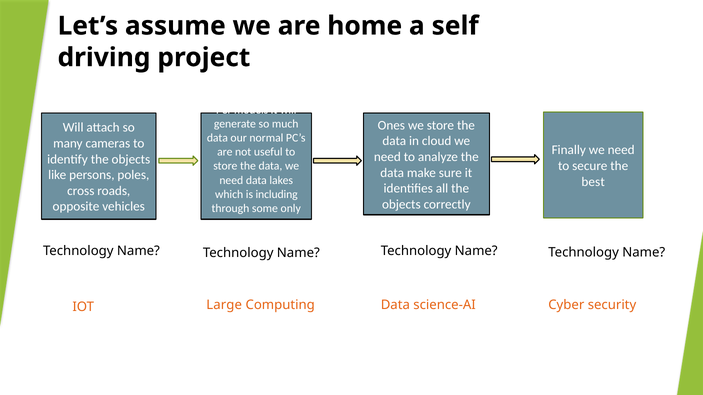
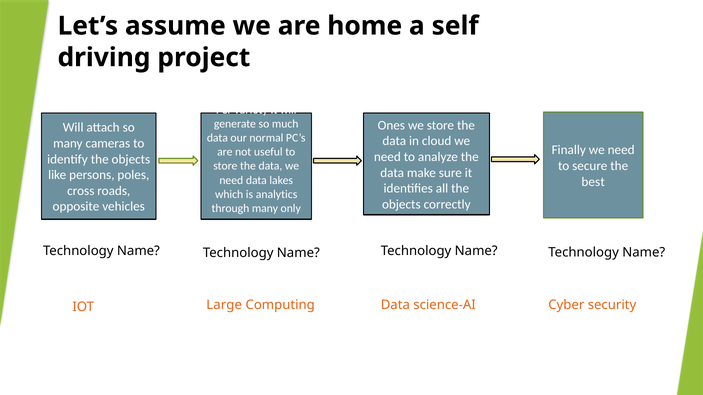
models: models -> variety
including: including -> analytics
through some: some -> many
